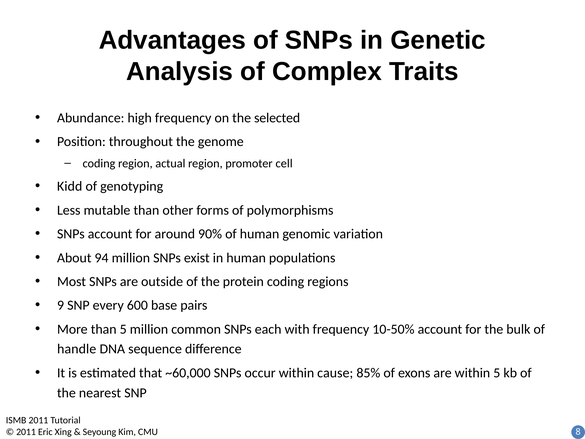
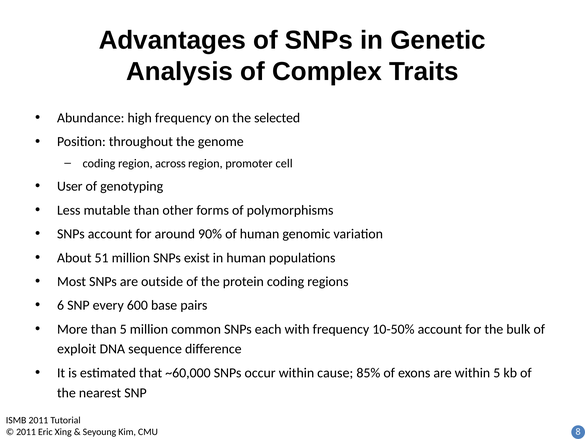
actual: actual -> across
Kidd: Kidd -> User
94: 94 -> 51
9: 9 -> 6
handle: handle -> exploit
